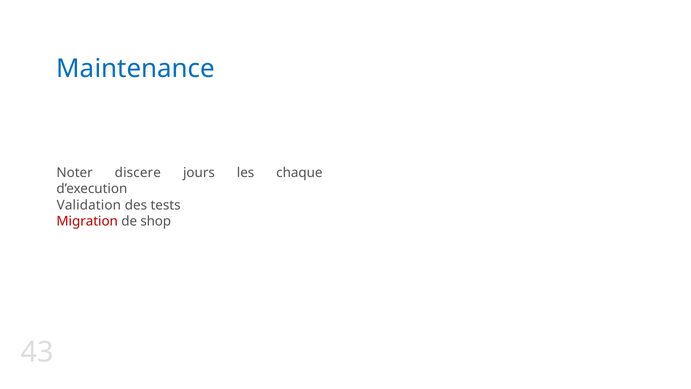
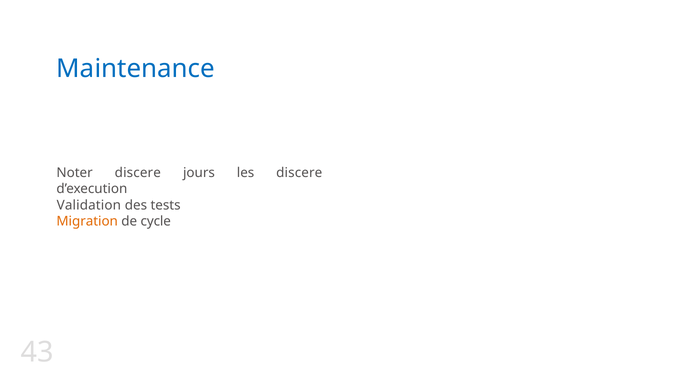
les chaque: chaque -> discere
Migration colour: red -> orange
shop: shop -> cycle
